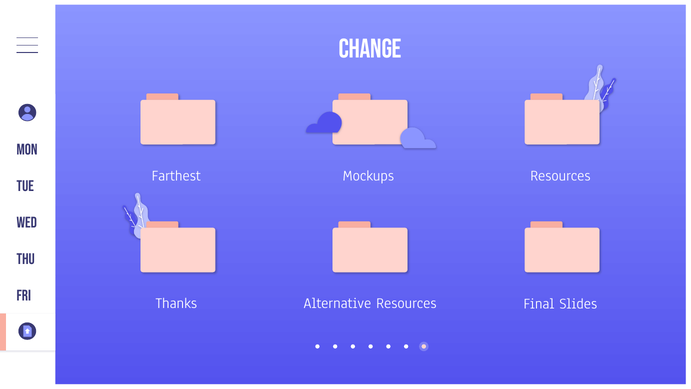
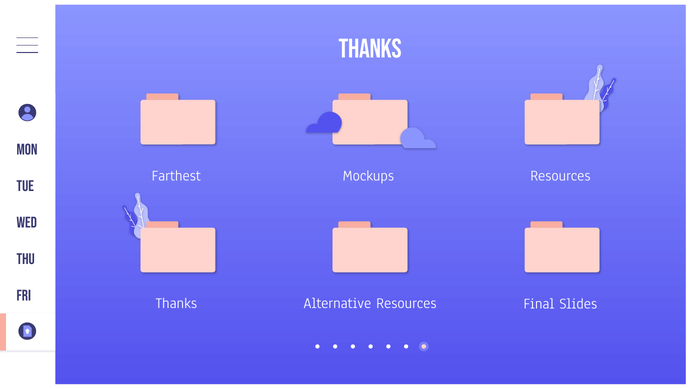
CHANGE at (370, 49): CHANGE -> THANKS
